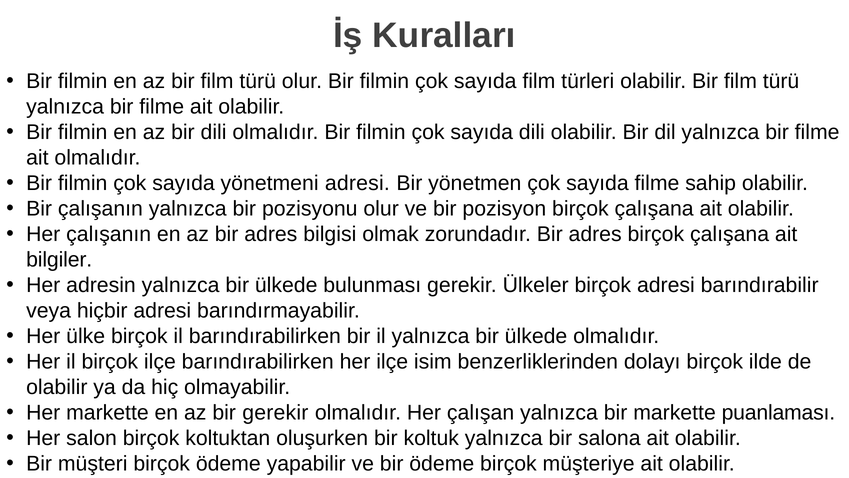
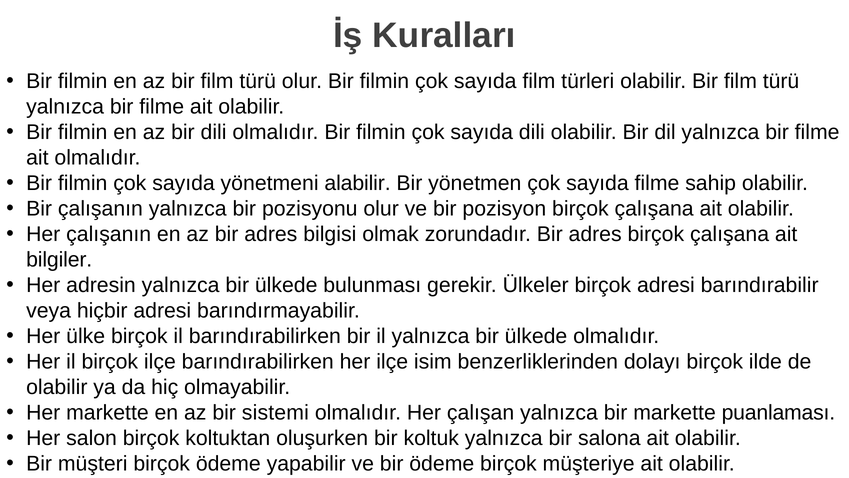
yönetmeni adresi: adresi -> alabilir
bir gerekir: gerekir -> sistemi
